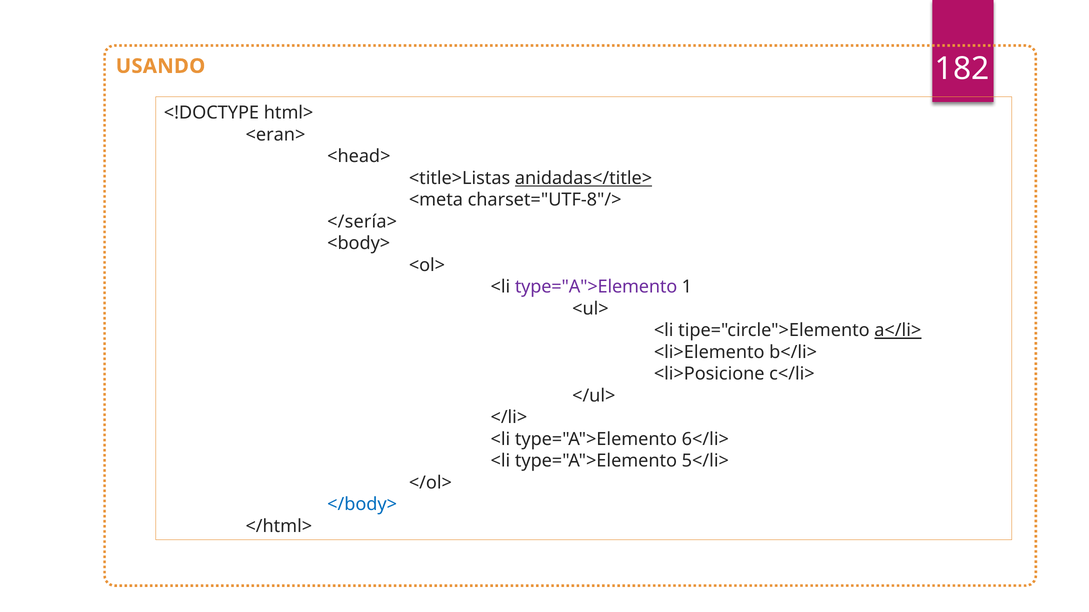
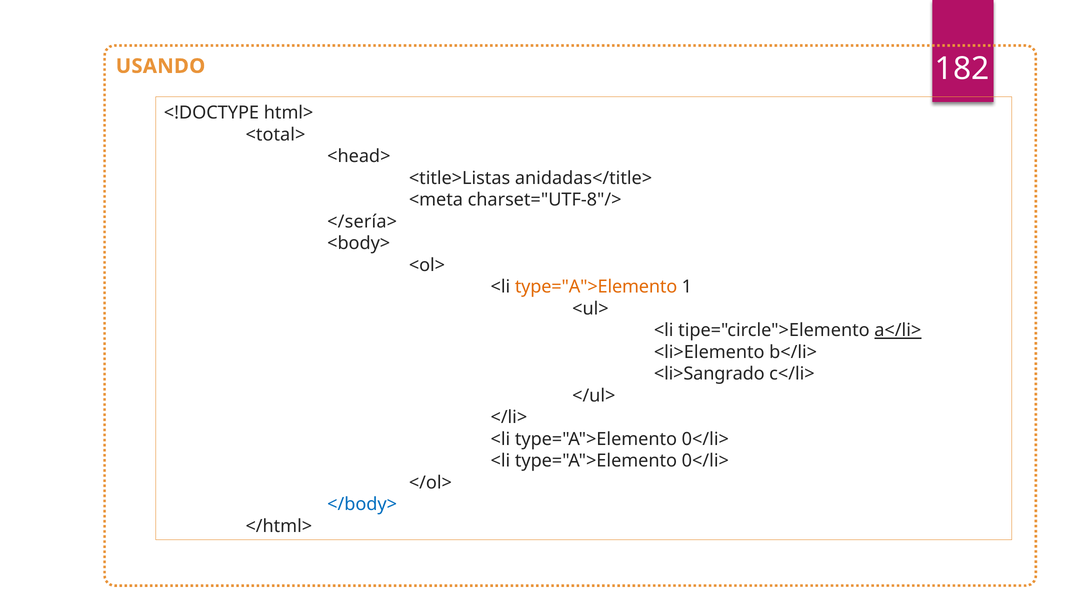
<eran>: <eran> -> <total>
anidadas</title> underline: present -> none
type="A">Elemento at (596, 287) colour: purple -> orange
<li>Posicione: <li>Posicione -> <li>Sangrado
6</li> at (705, 440): 6</li> -> 0</li>
5</li> at (705, 461): 5</li> -> 0</li>
